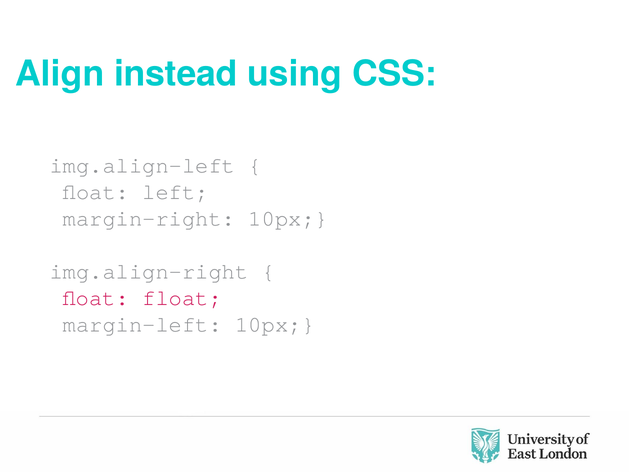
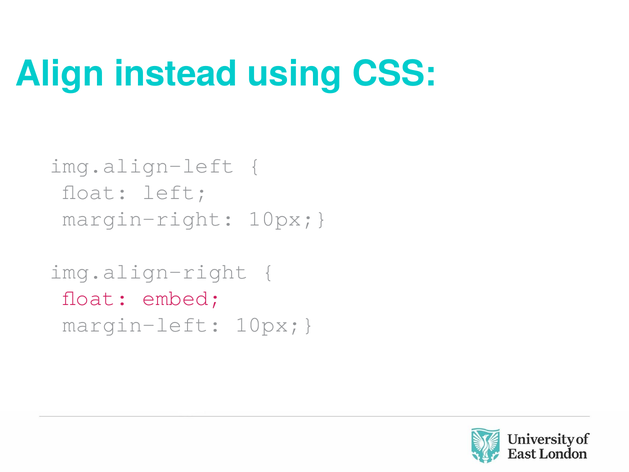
float float: float -> embed
